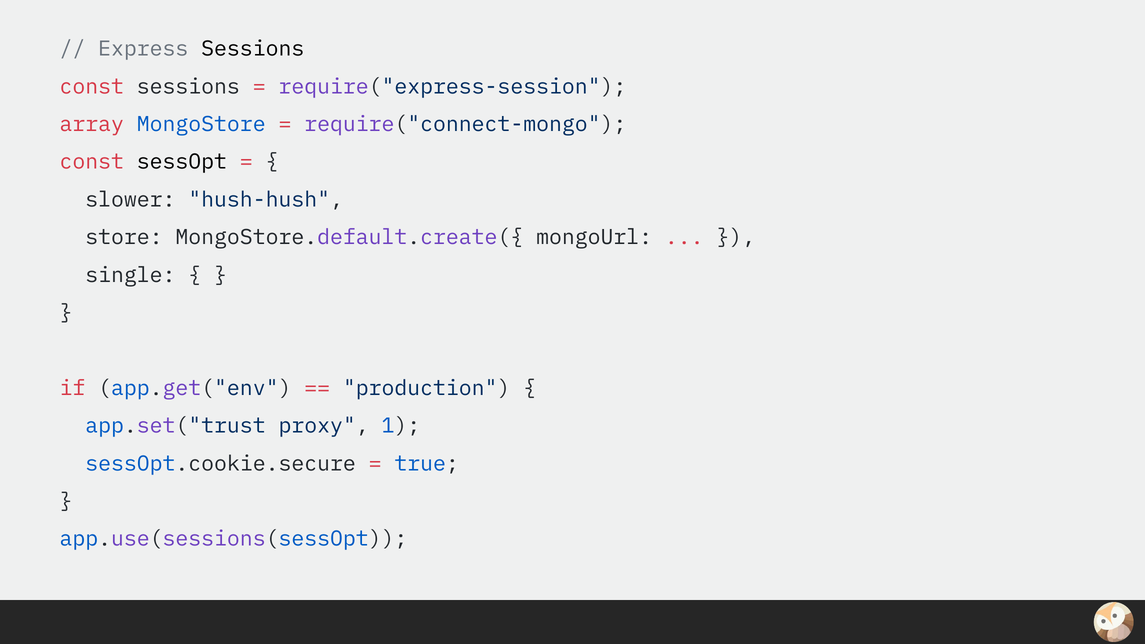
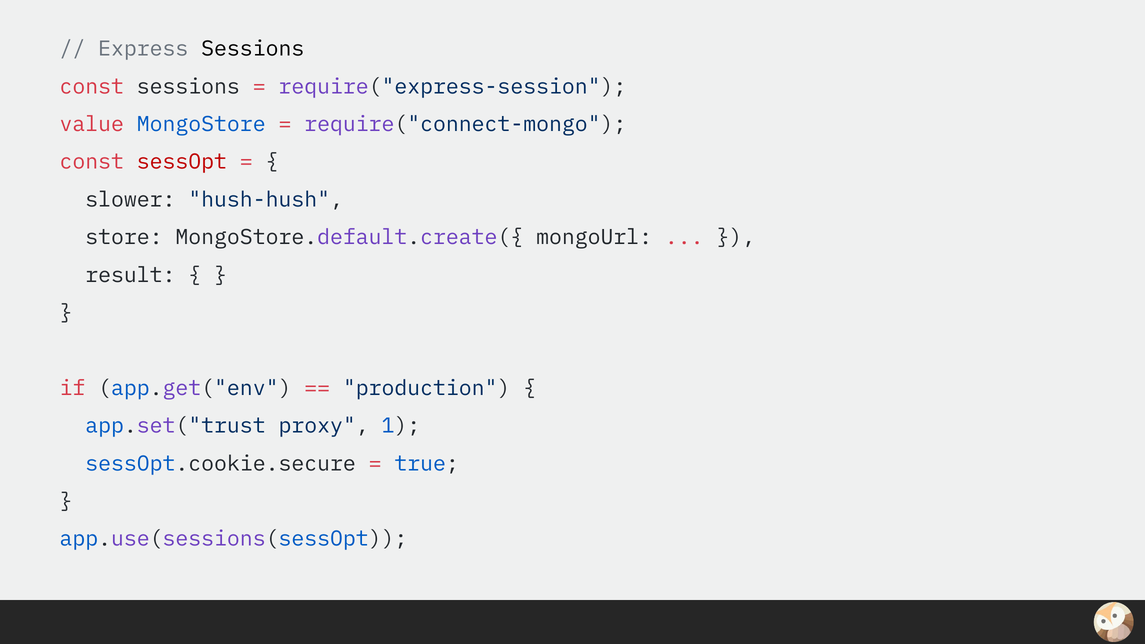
array: array -> value
sessOpt colour: black -> red
single: single -> result
